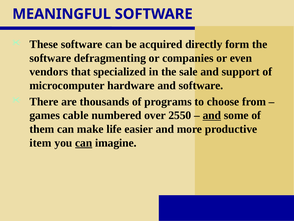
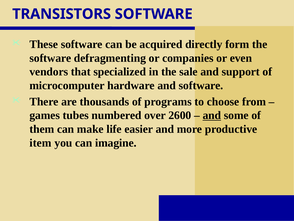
MEANINGFUL: MEANINGFUL -> TRANSISTORS
cable: cable -> tubes
2550: 2550 -> 2600
can at (84, 143) underline: present -> none
